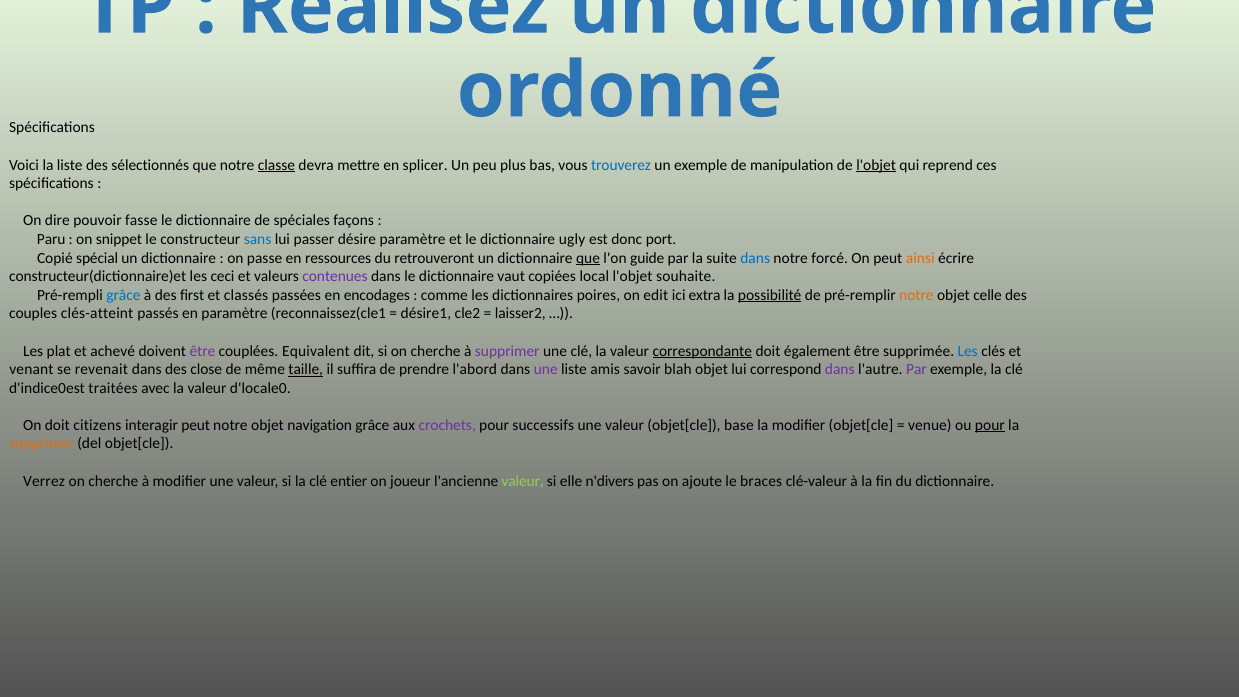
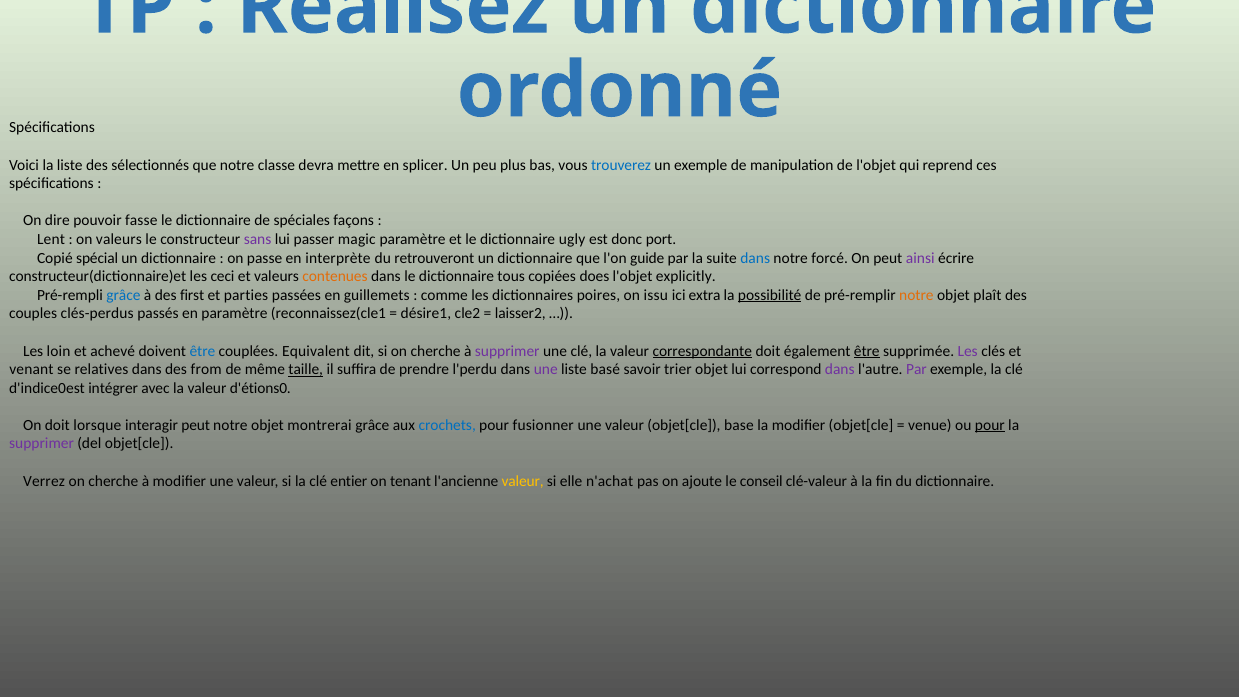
classe underline: present -> none
l'objet at (876, 165) underline: present -> none
Paru: Paru -> Lent
on snippet: snippet -> valeurs
sans colour: blue -> purple
désire: désire -> magic
ressources: ressources -> interprète
que at (588, 258) underline: present -> none
ainsi colour: orange -> purple
contenues colour: purple -> orange
vaut: vaut -> tous
local: local -> does
souhaite: souhaite -> explicitly
classés: classés -> parties
encodages: encodages -> guillemets
edit: edit -> issu
celle: celle -> plaît
clés-atteint: clés-atteint -> clés-perdus
plat: plat -> loin
être at (202, 351) colour: purple -> blue
être at (867, 351) underline: none -> present
Les at (968, 351) colour: blue -> purple
revenait: revenait -> relatives
close: close -> from
l'abord: l'abord -> l'perdu
amis: amis -> basé
blah: blah -> trier
traitées: traitées -> intégrer
d'locale0: d'locale0 -> d'étions0
citizens: citizens -> lorsque
navigation: navigation -> montrerai
crochets colour: purple -> blue
successifs: successifs -> fusionner
supprimer at (42, 444) colour: orange -> purple
joueur: joueur -> tenant
valeur at (523, 481) colour: light green -> yellow
n'divers: n'divers -> n'achat
braces: braces -> conseil
